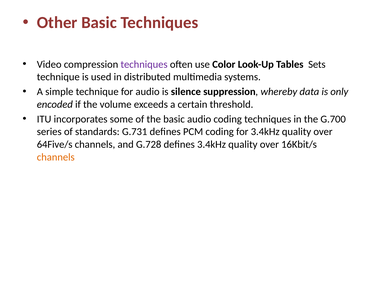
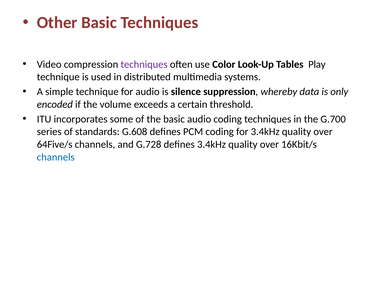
Sets: Sets -> Play
G.731: G.731 -> G.608
channels at (56, 157) colour: orange -> blue
